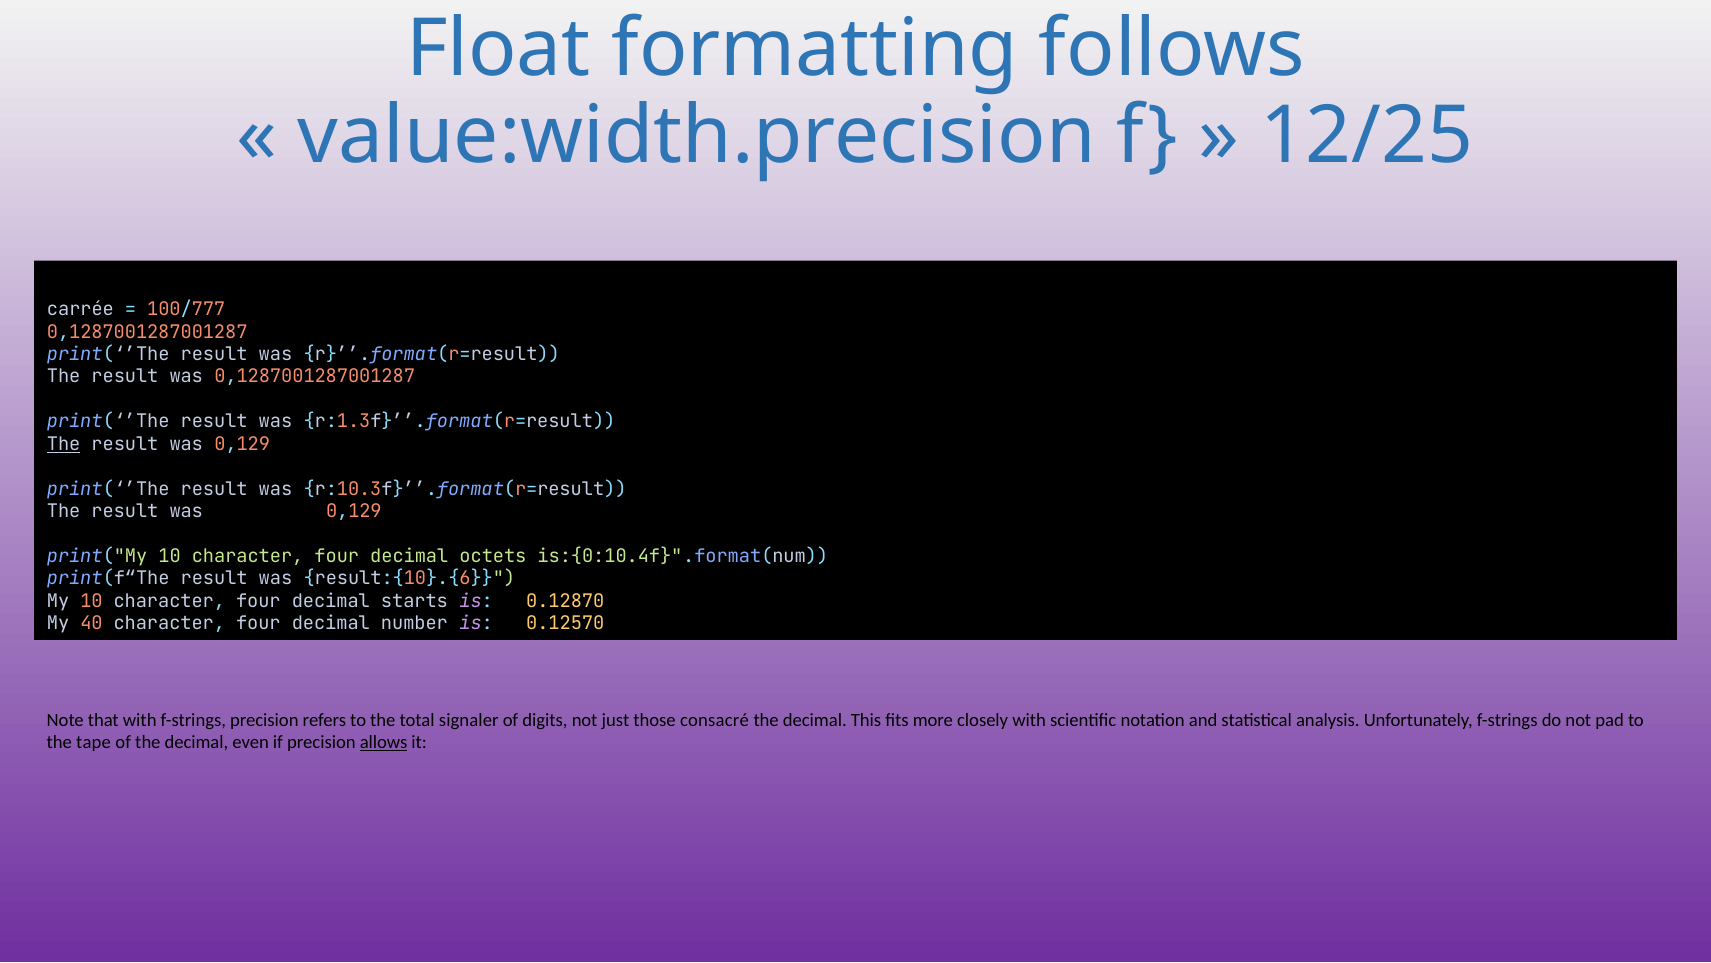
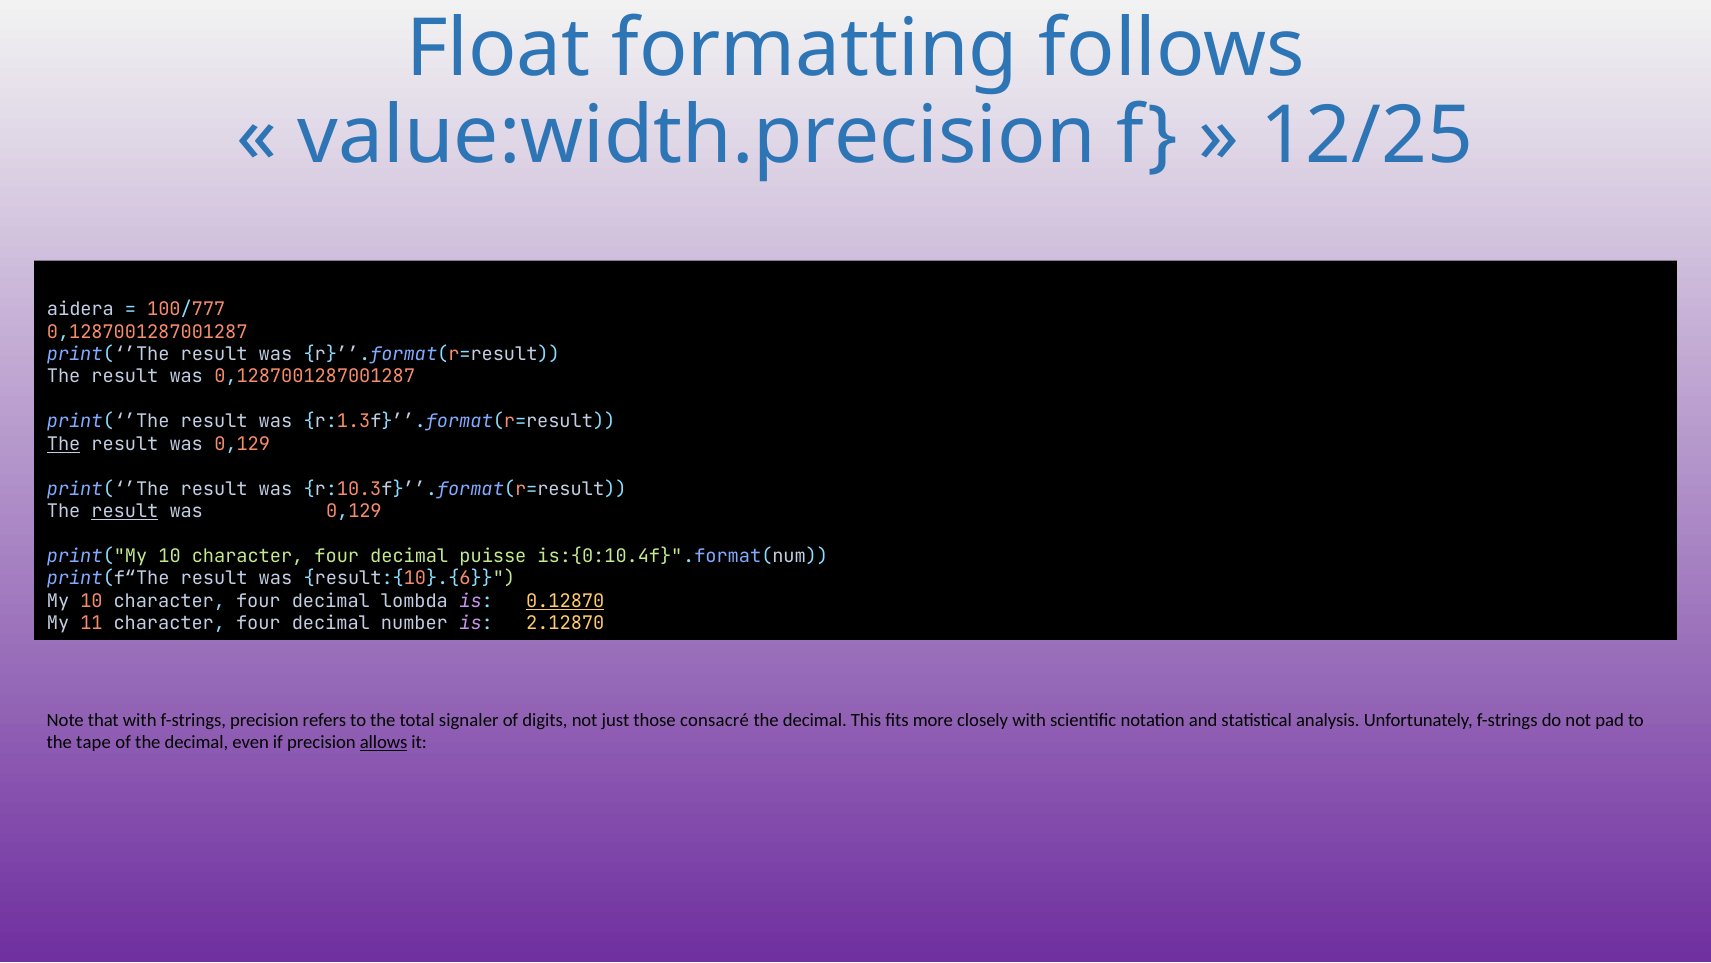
carrée: carrée -> aidera
result at (125, 511) underline: none -> present
octets: octets -> puisse
starts: starts -> lombda
0.12870 underline: none -> present
40: 40 -> 11
0.12570: 0.12570 -> 2.12870
